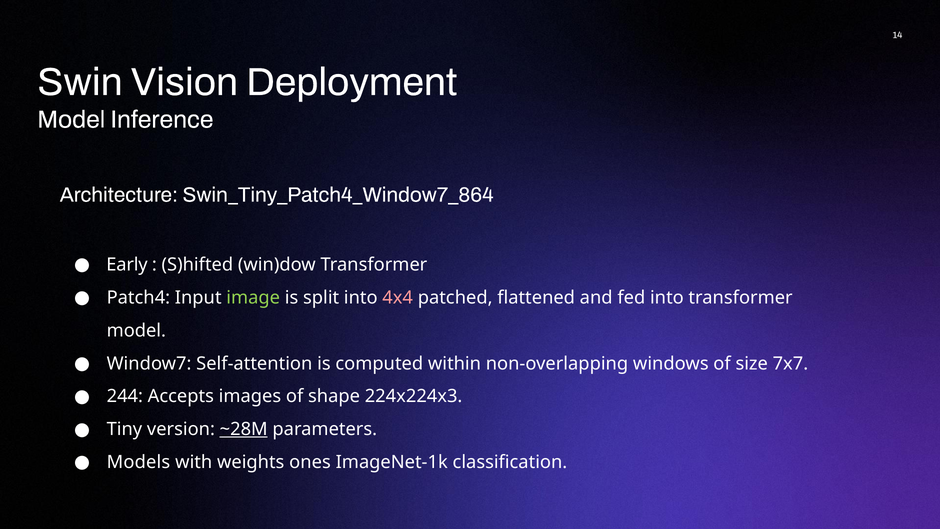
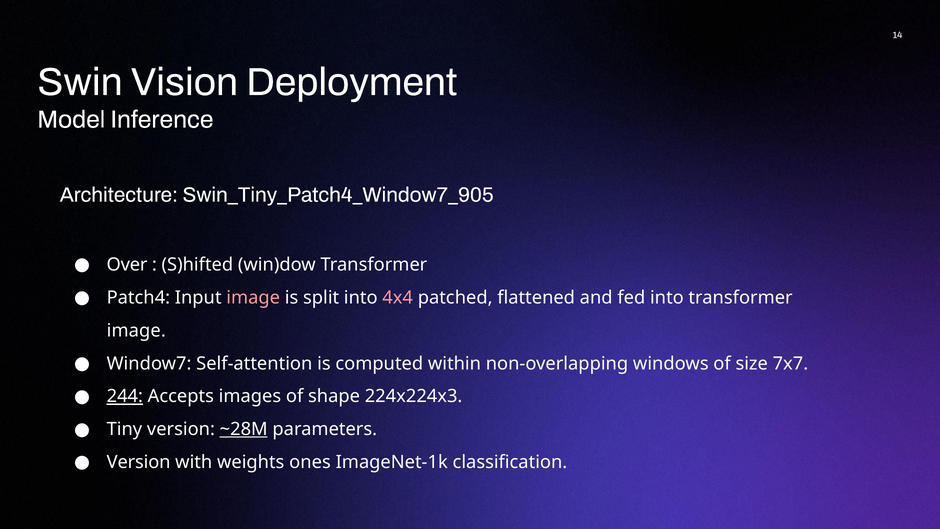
Swin_Tiny_Patch4_Window7_864: Swin_Tiny_Patch4_Window7_864 -> Swin_Tiny_Patch4_Window7_905
Early: Early -> Over
image at (253, 298) colour: light green -> pink
model at (136, 330): model -> image
244 underline: none -> present
Models at (138, 462): Models -> Version
